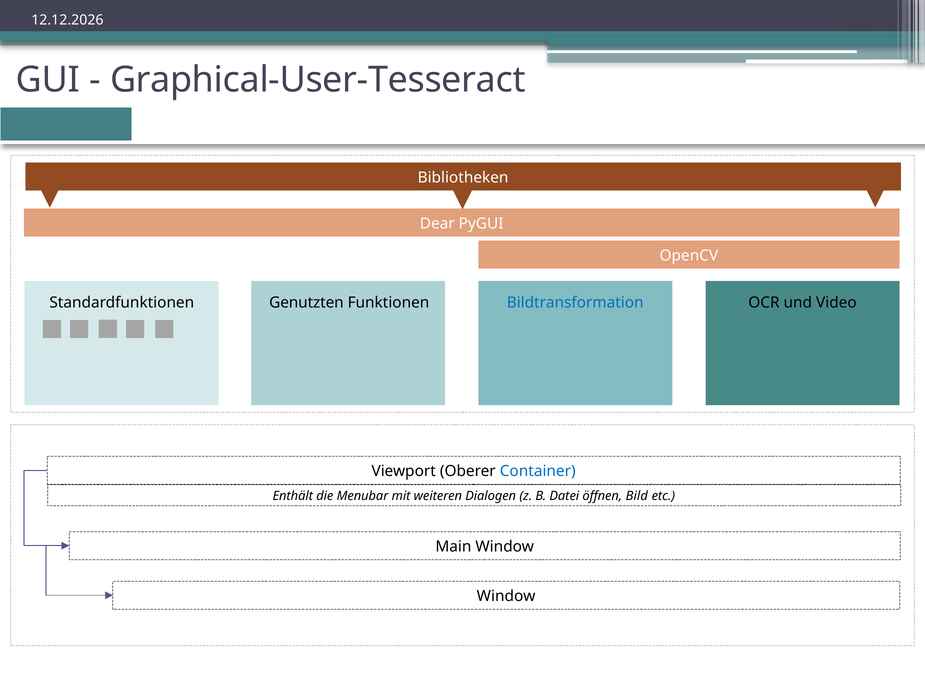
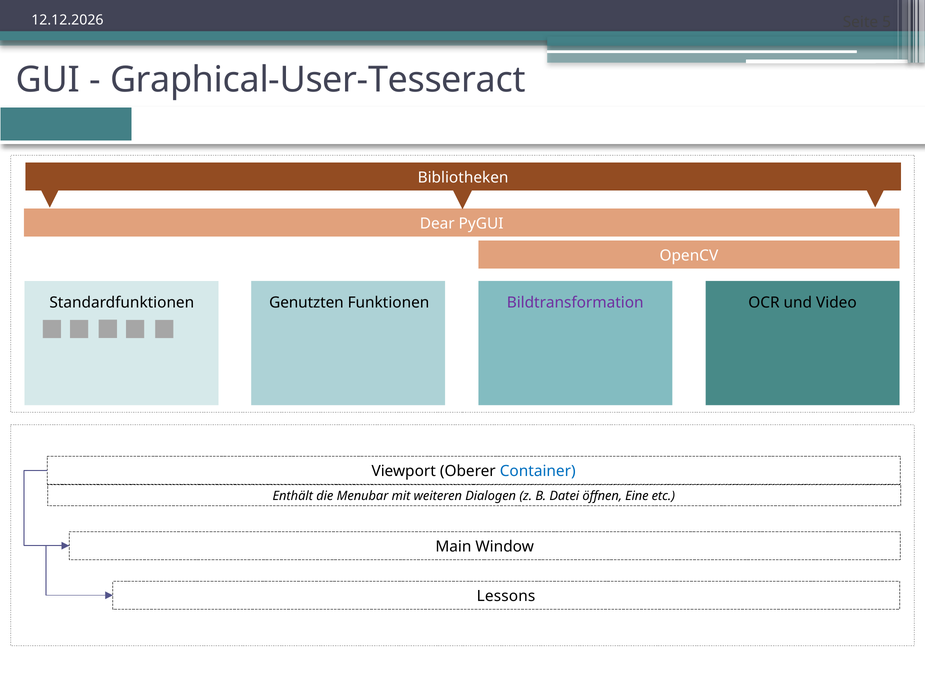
Bildtransformation colour: blue -> purple
Bild: Bild -> Eine
Window at (506, 596): Window -> Lessons
